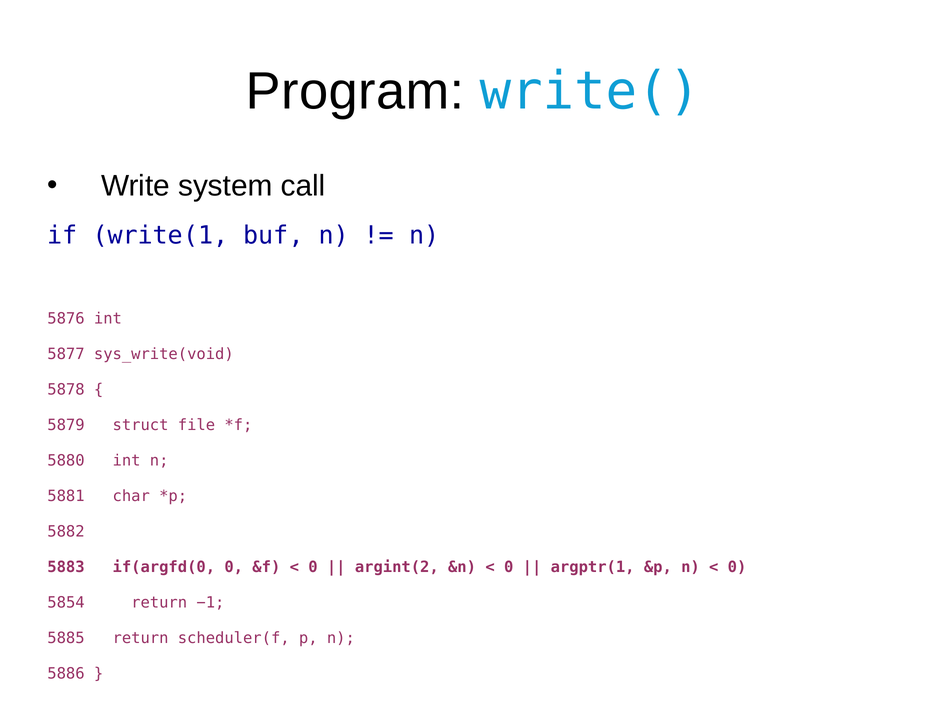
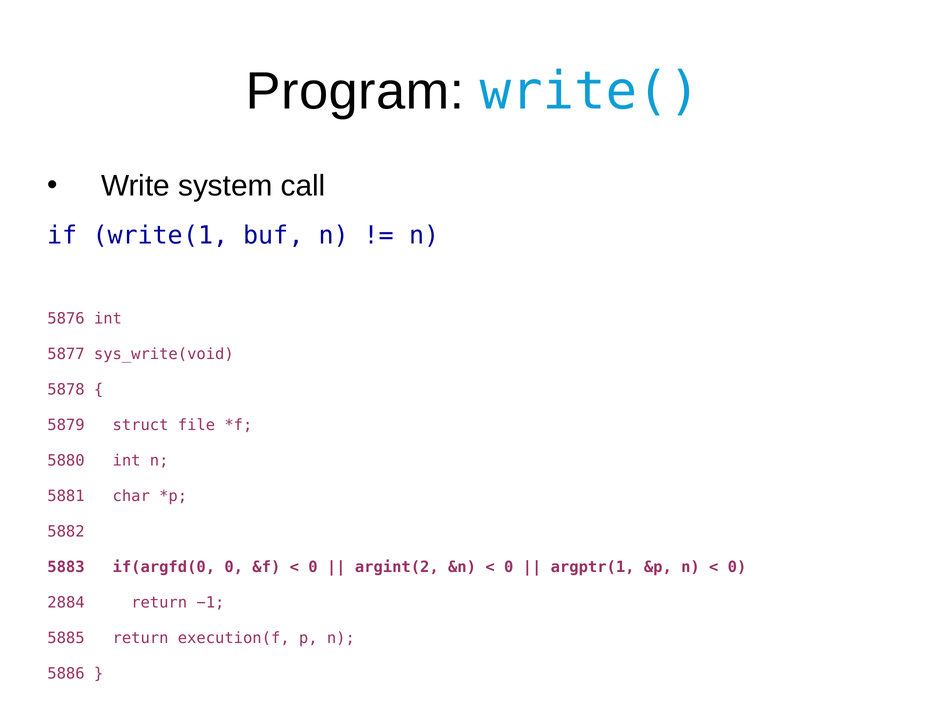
5854: 5854 -> 2884
scheduler(f: scheduler(f -> execution(f
